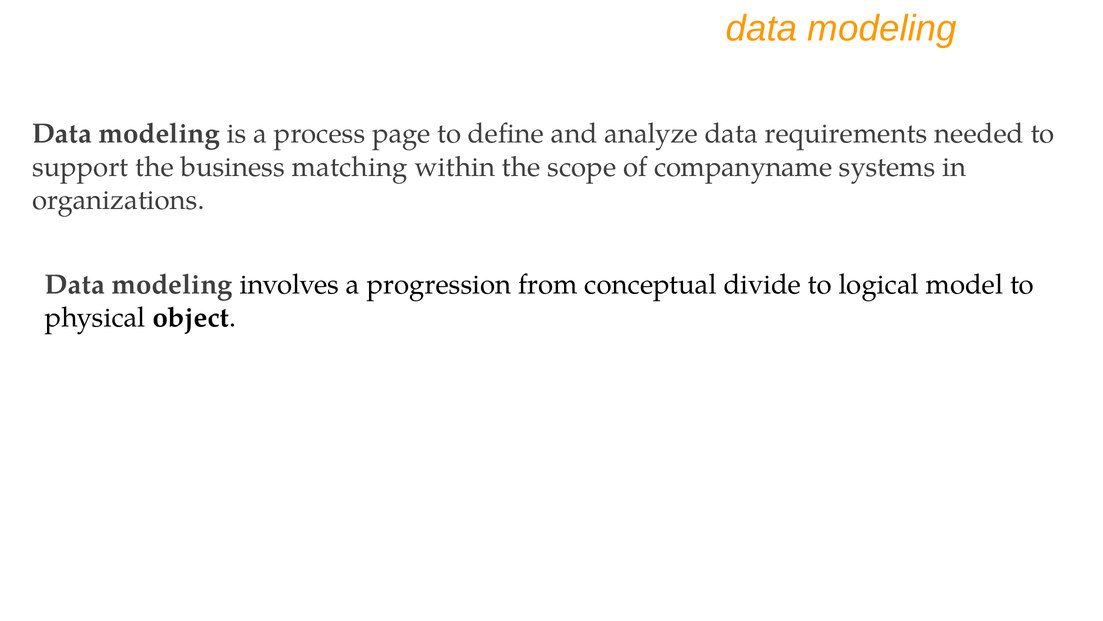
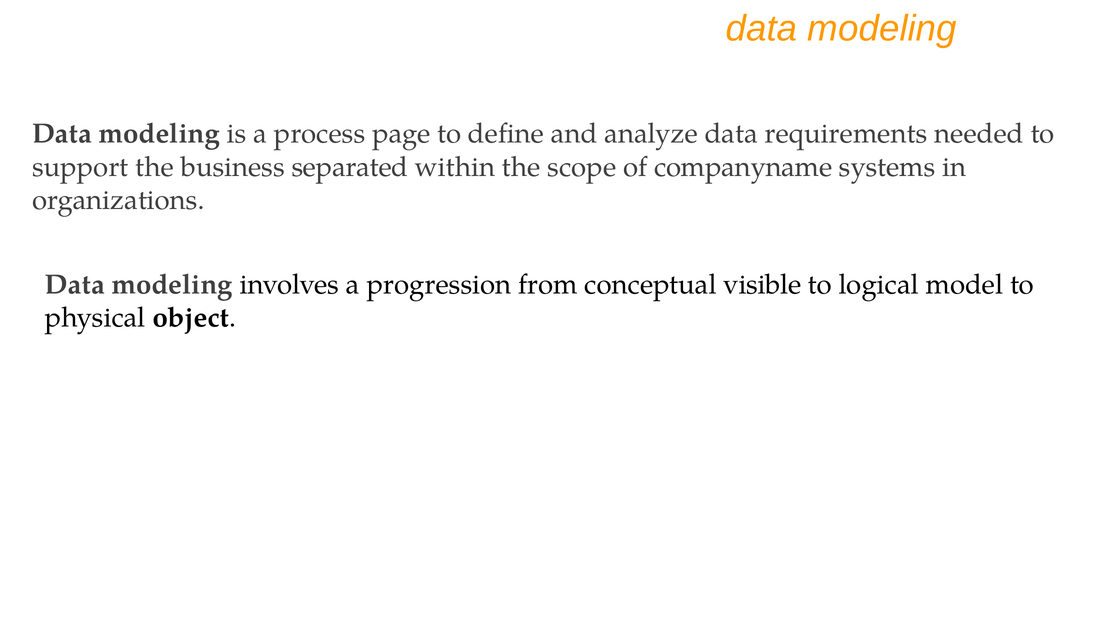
matching: matching -> separated
divide: divide -> visible
